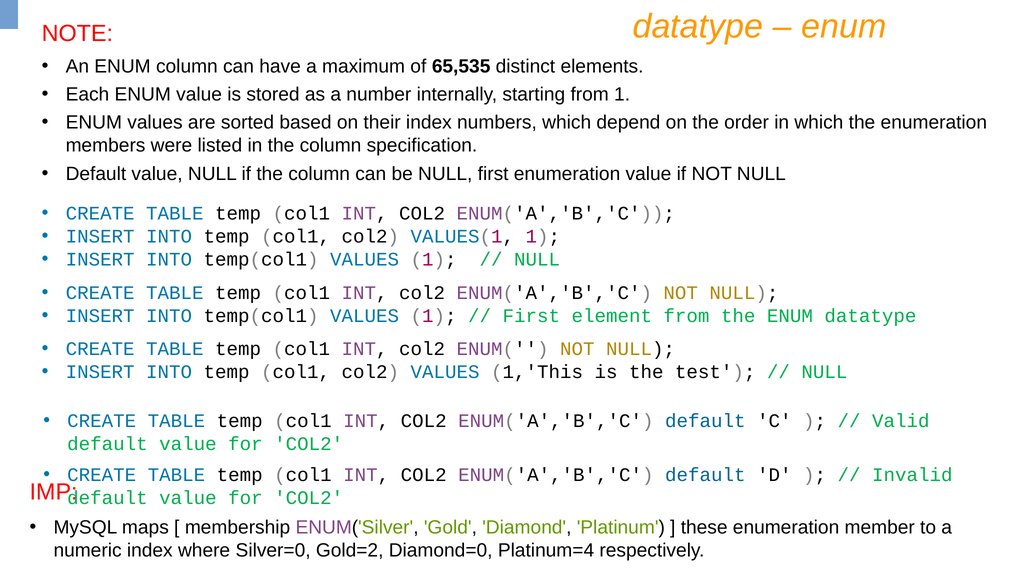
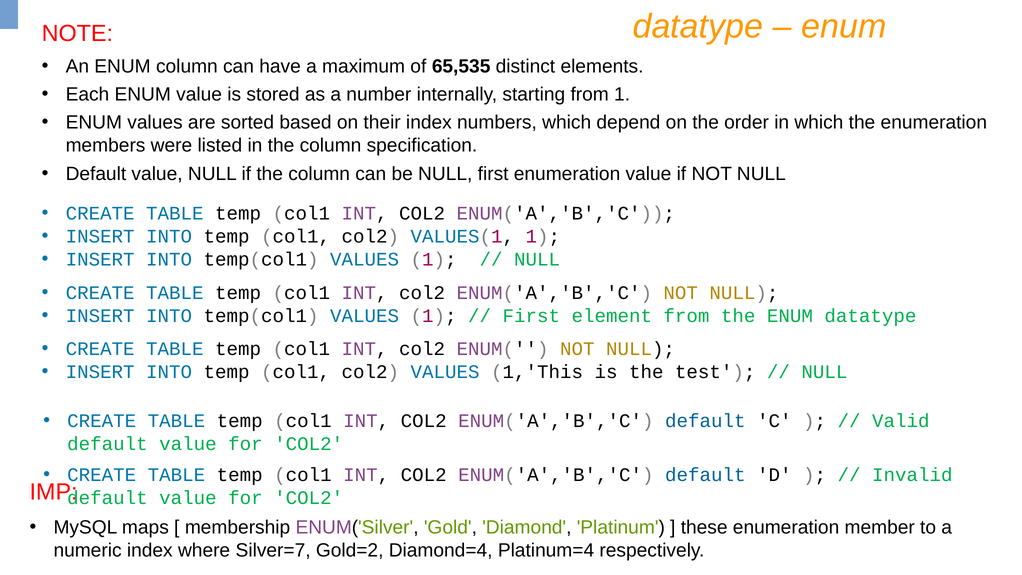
Silver=0: Silver=0 -> Silver=7
Diamond=0: Diamond=0 -> Diamond=4
